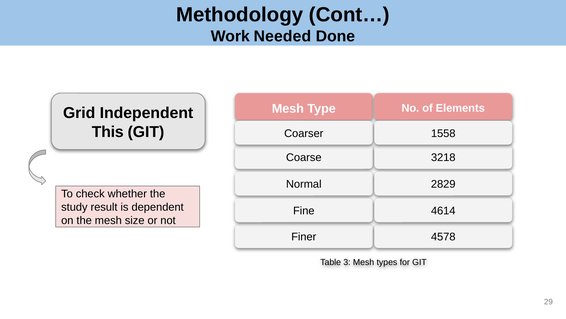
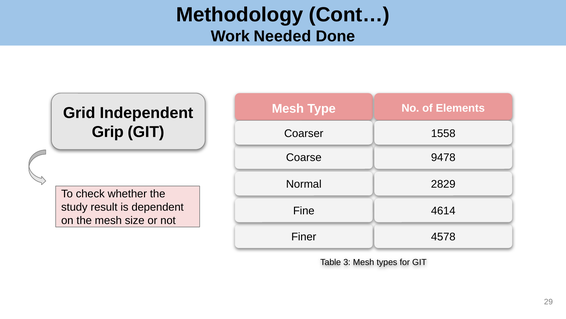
This: This -> Grip
3218: 3218 -> 9478
